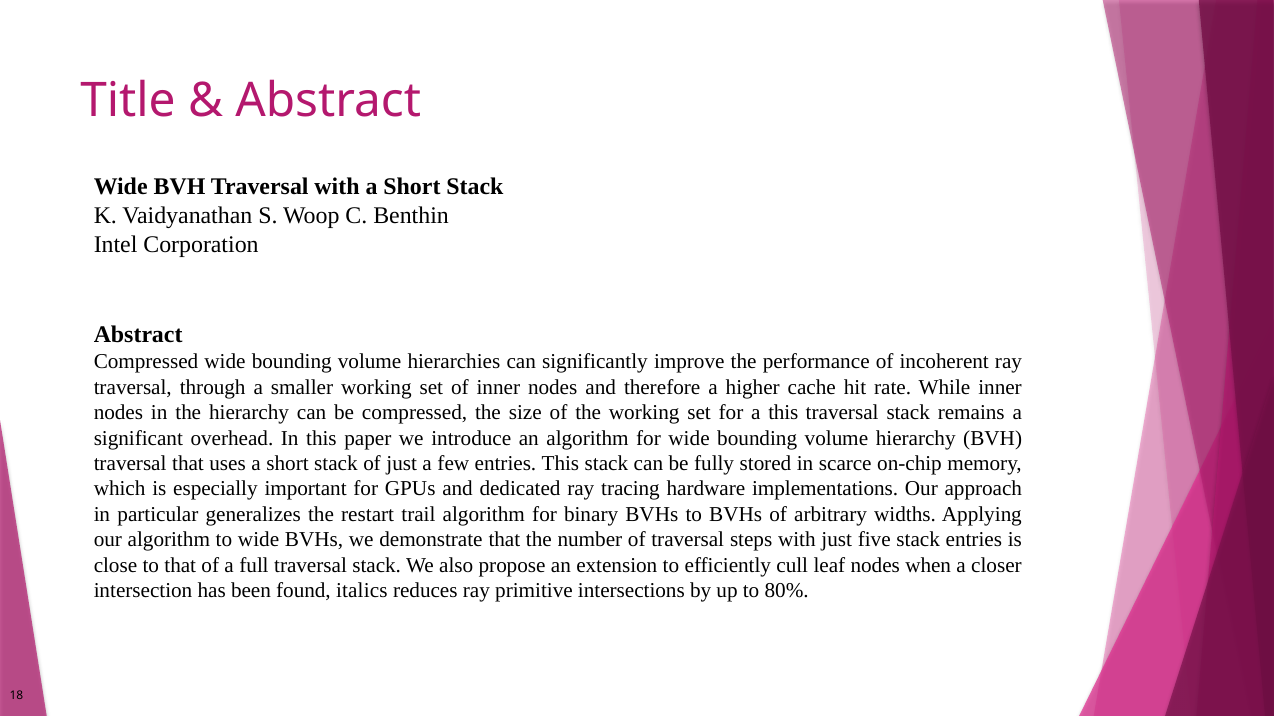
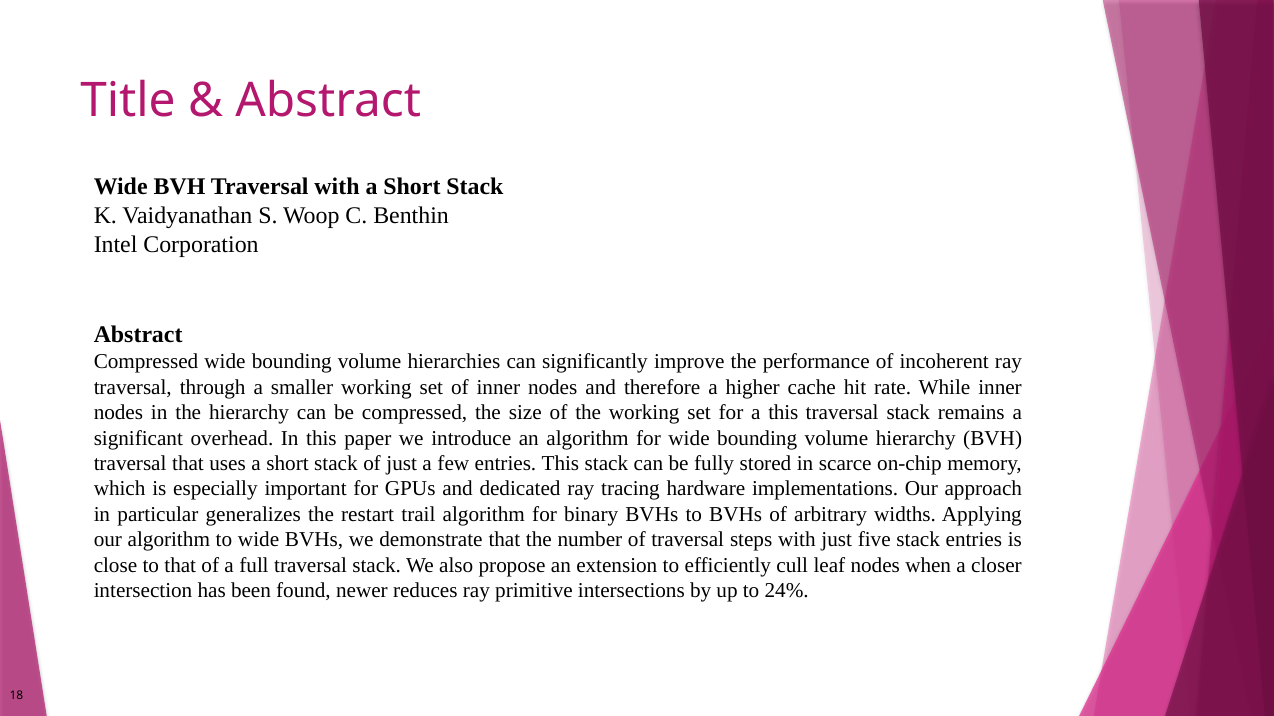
italics: italics -> newer
80%: 80% -> 24%
